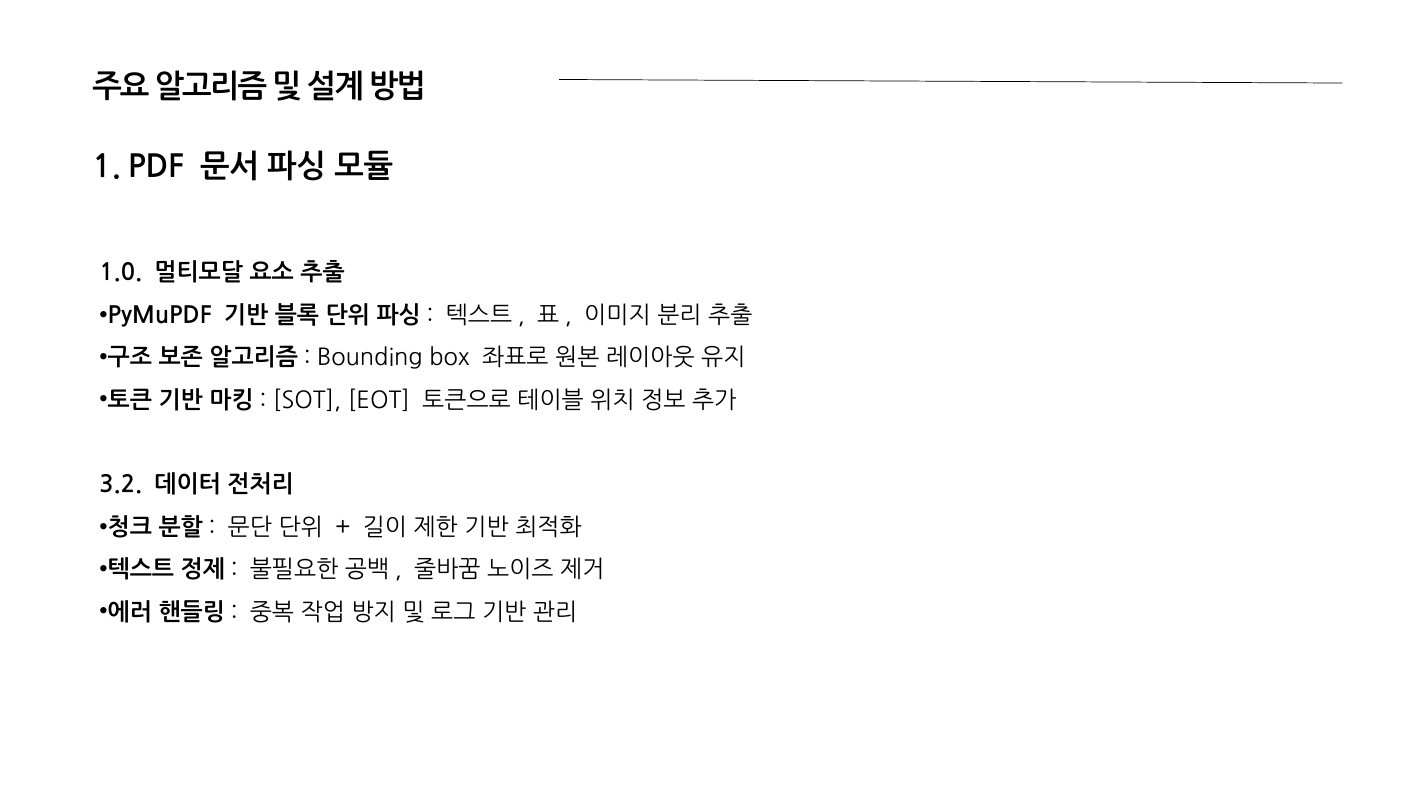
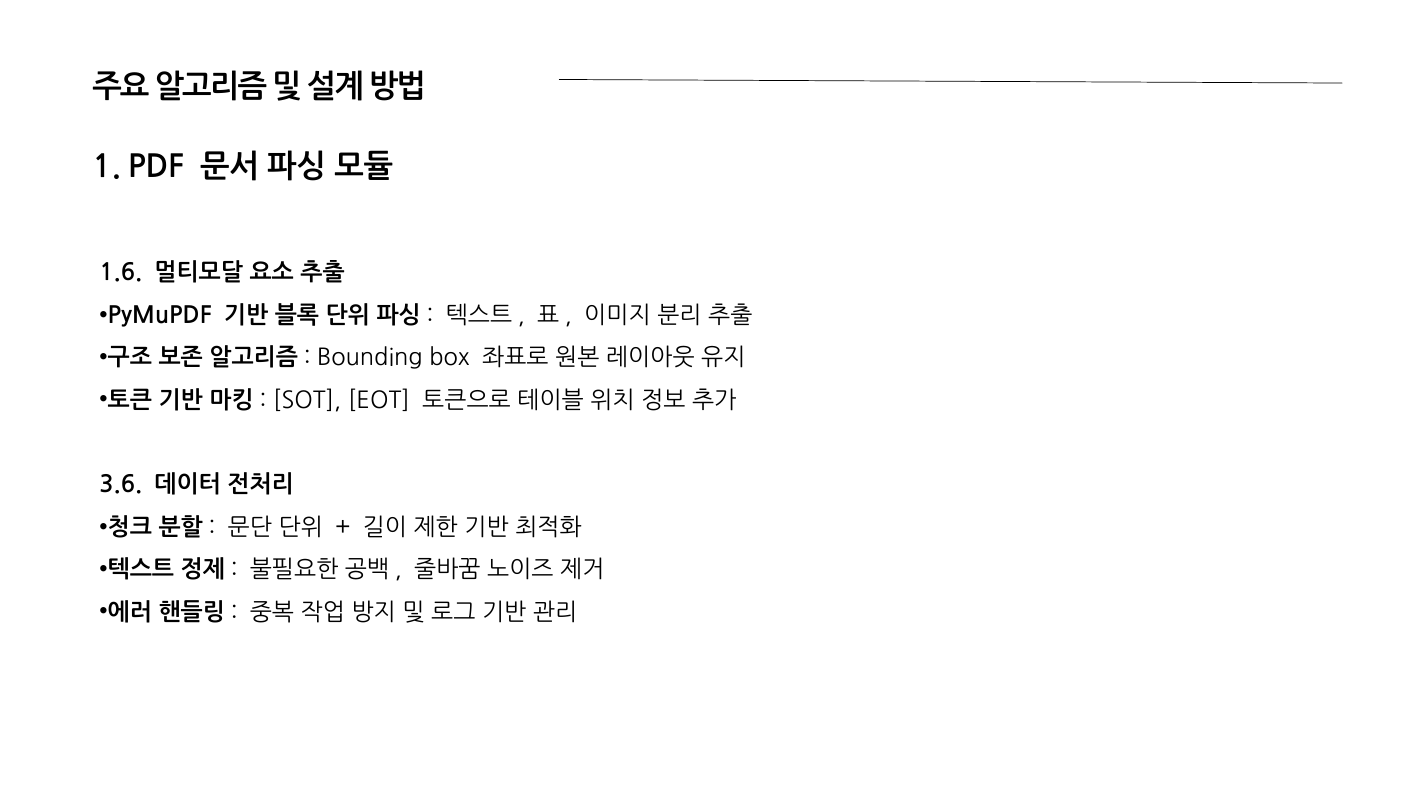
1.0: 1.0 -> 1.6
3.2: 3.2 -> 3.6
